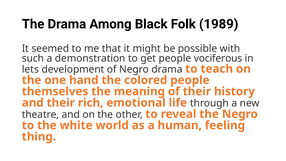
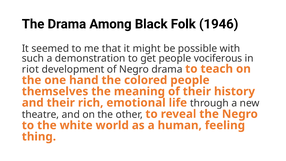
1989: 1989 -> 1946
lets: lets -> riot
